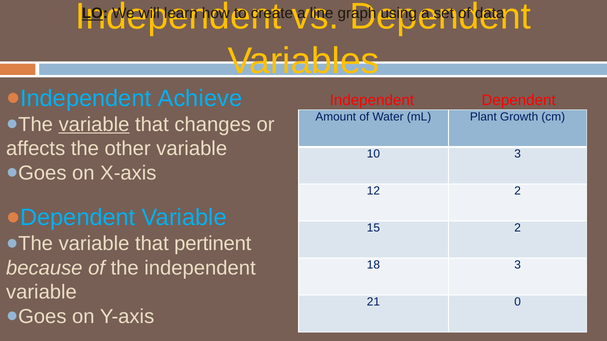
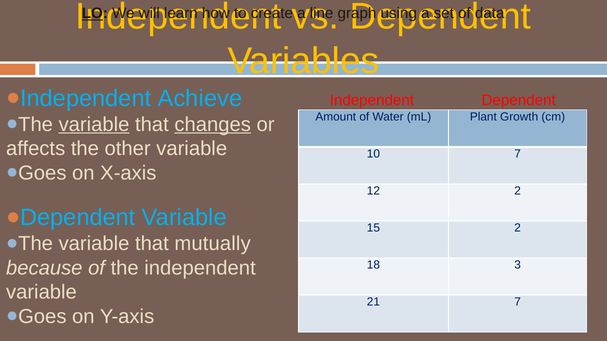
changes underline: none -> present
10 3: 3 -> 7
pertinent: pertinent -> mutually
21 0: 0 -> 7
